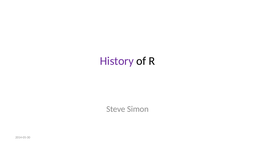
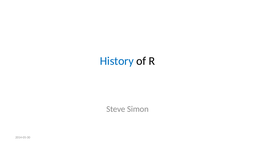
History colour: purple -> blue
